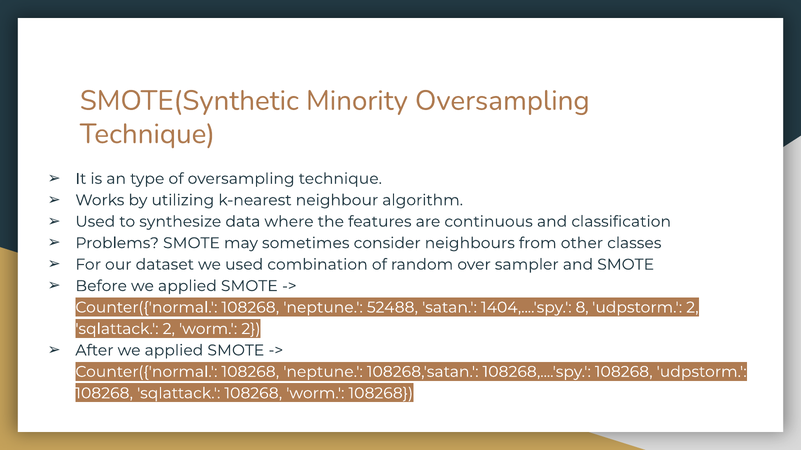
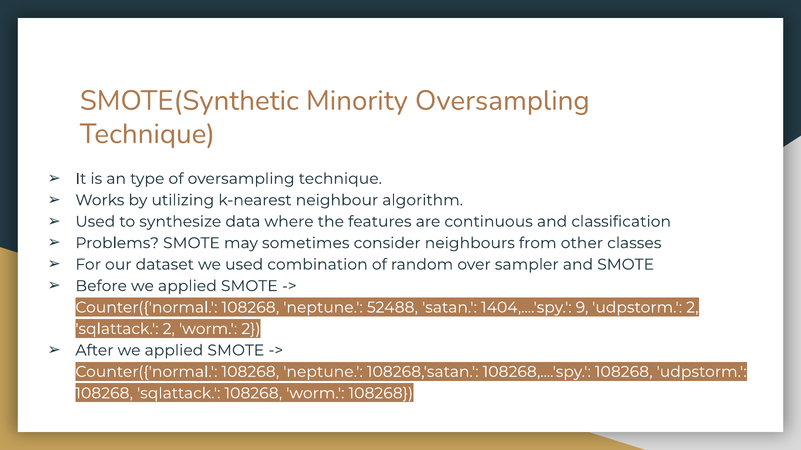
8: 8 -> 9
